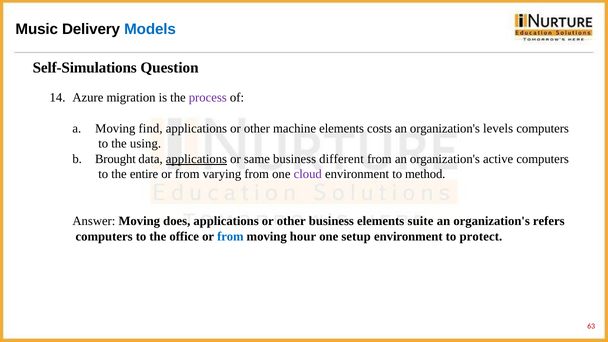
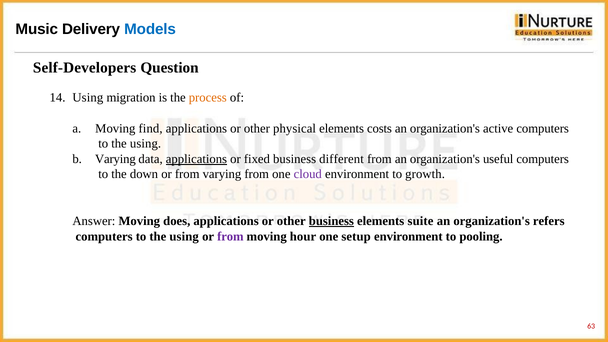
Self-Simulations: Self-Simulations -> Self-Developers
Azure at (88, 98): Azure -> Using
process colour: purple -> orange
machine: machine -> physical
levels: levels -> active
Brought at (115, 159): Brought -> Varying
same: same -> fixed
active: active -> useful
entire: entire -> down
method: method -> growth
business at (331, 221) underline: none -> present
office at (184, 236): office -> using
from at (230, 236) colour: blue -> purple
protect: protect -> pooling
